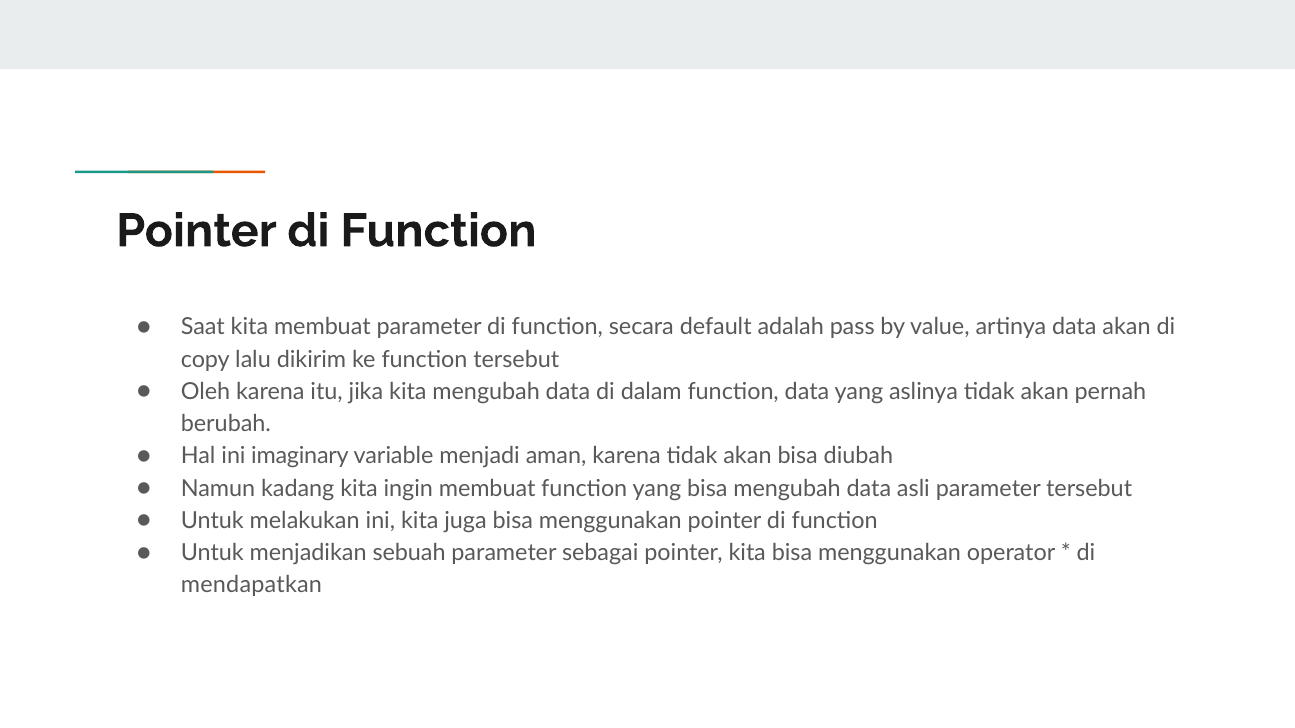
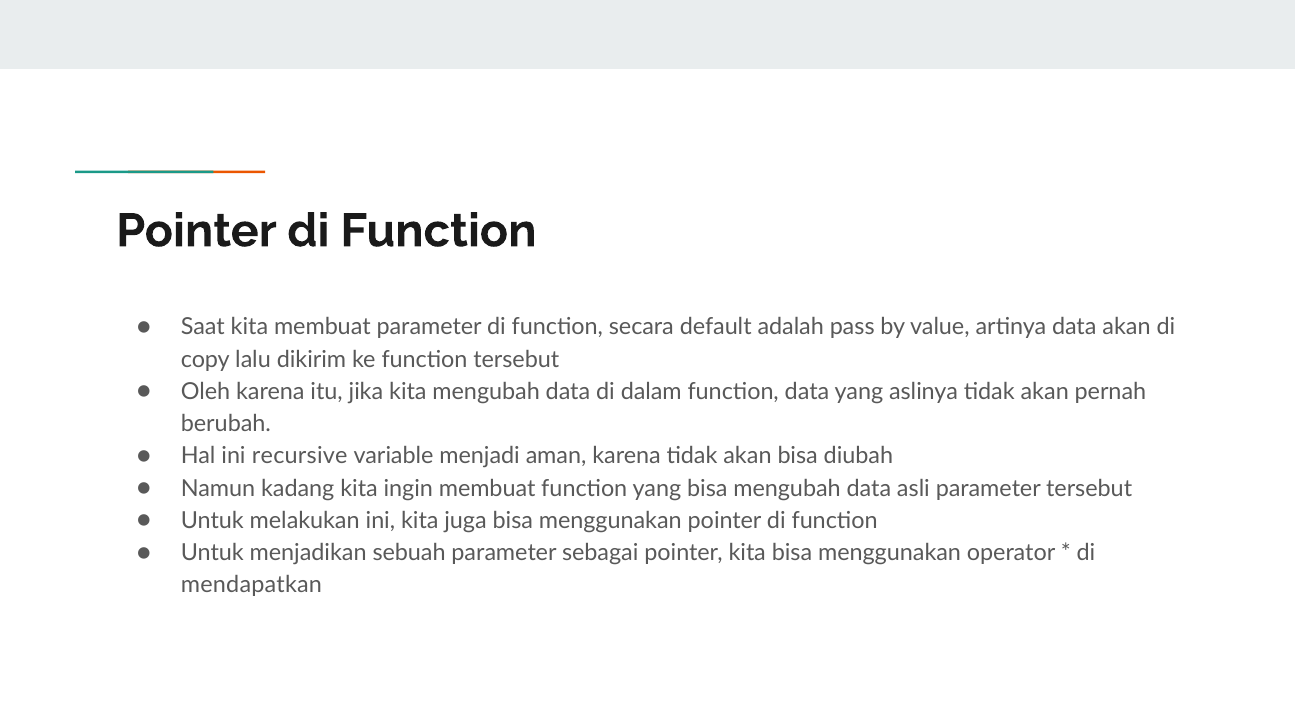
imaginary: imaginary -> recursive
